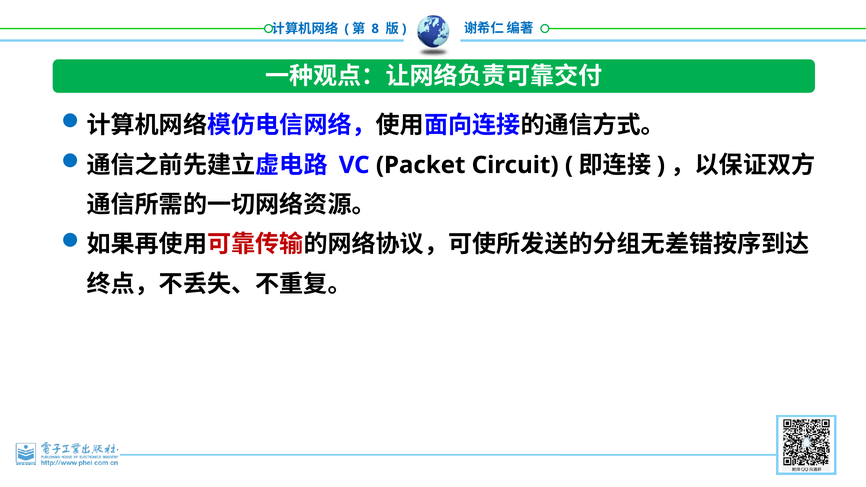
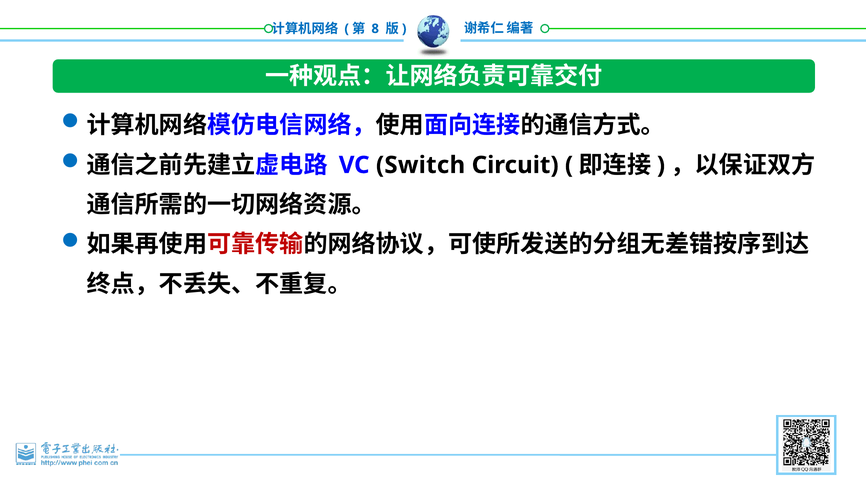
Packet: Packet -> Switch
